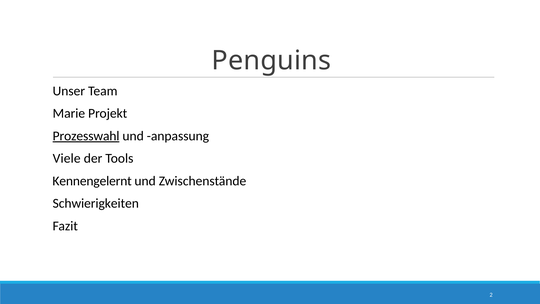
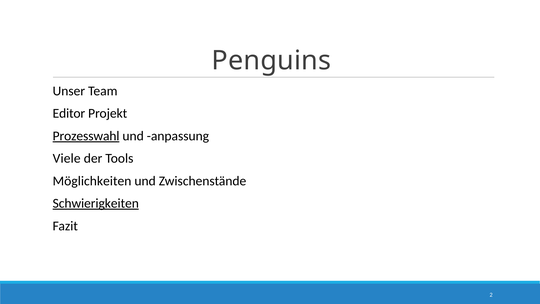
Marie: Marie -> Editor
Kennengelernt: Kennengelernt -> Möglichkeiten
Schwierigkeiten underline: none -> present
